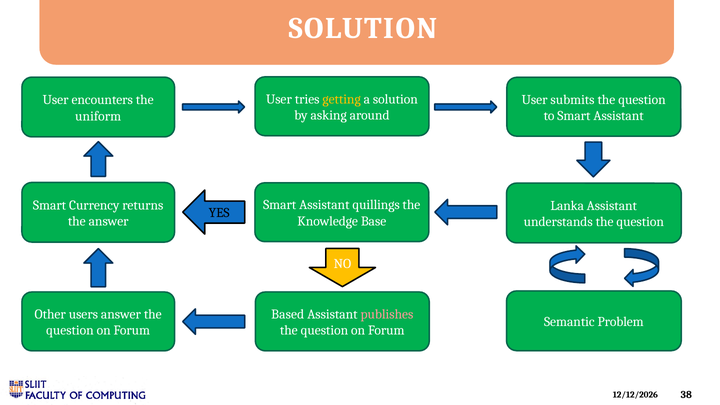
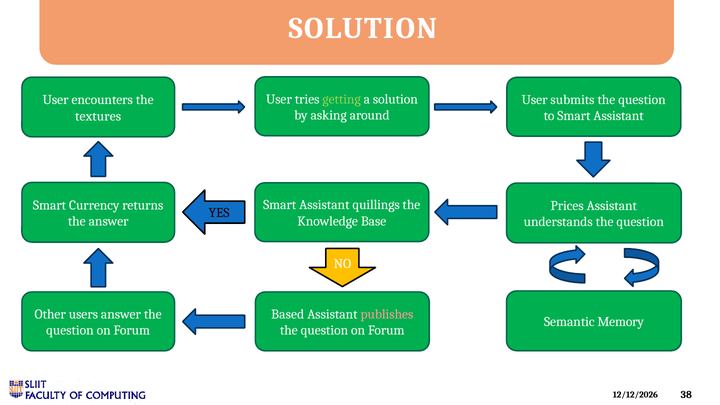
getting colour: yellow -> light green
uniform: uniform -> textures
Lanka: Lanka -> Prices
Problem: Problem -> Memory
